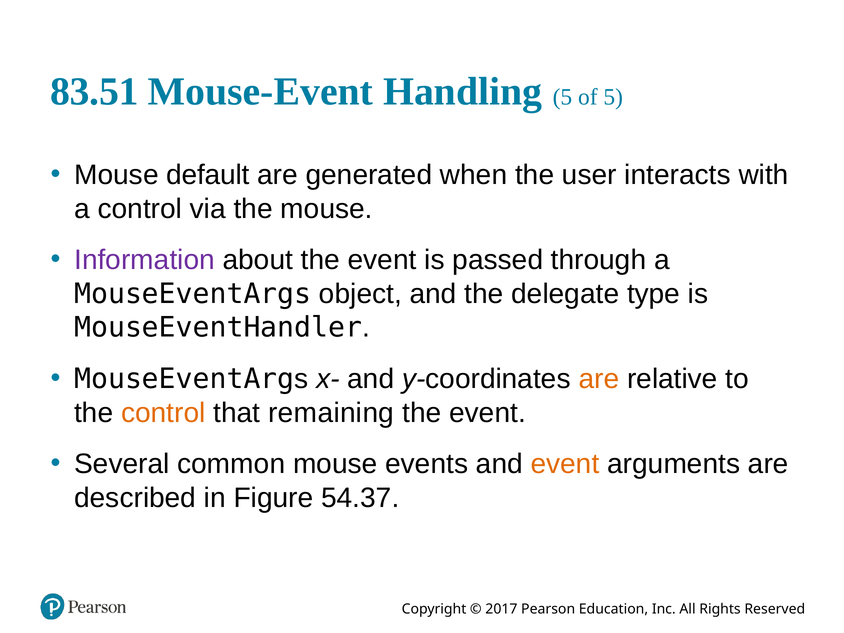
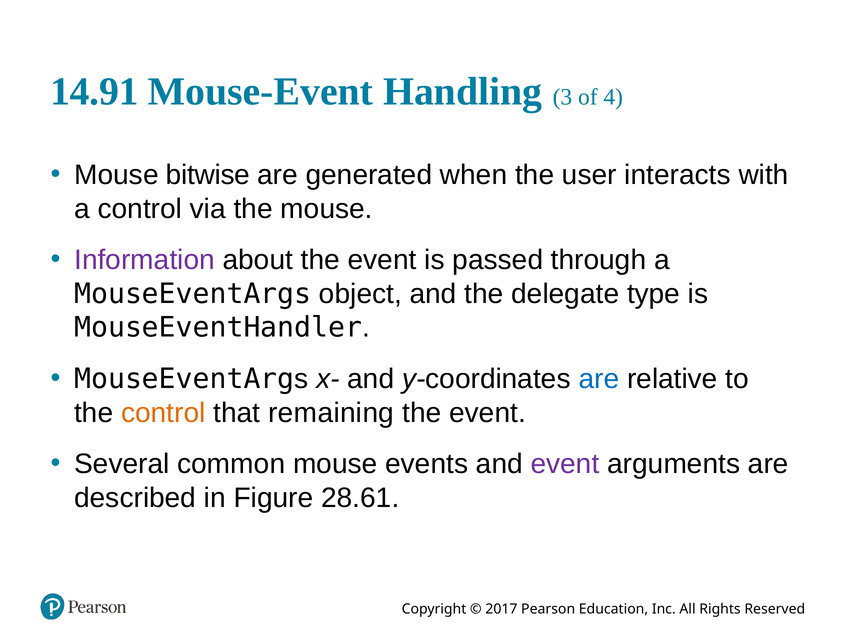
83.51: 83.51 -> 14.91
Handling 5: 5 -> 3
of 5: 5 -> 4
default: default -> bitwise
are at (599, 379) colour: orange -> blue
event at (565, 464) colour: orange -> purple
54.37: 54.37 -> 28.61
